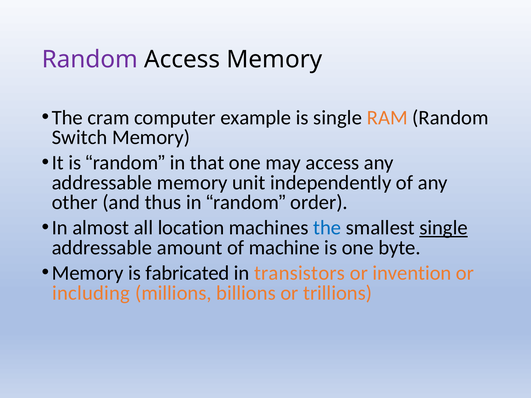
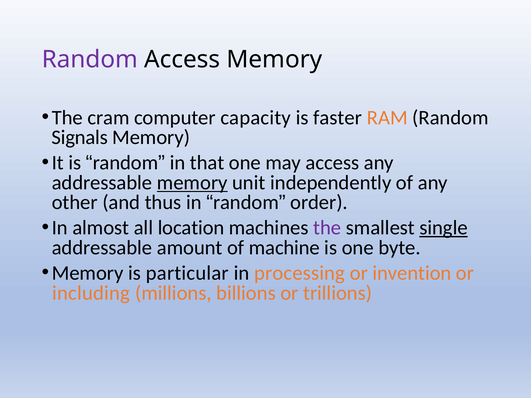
example: example -> capacity
is single: single -> faster
Switch: Switch -> Signals
memory at (192, 183) underline: none -> present
the at (327, 228) colour: blue -> purple
fabricated: fabricated -> particular
transistors: transistors -> processing
